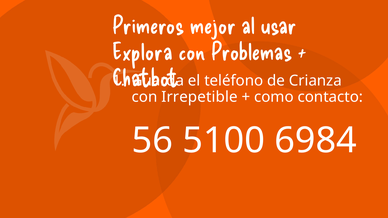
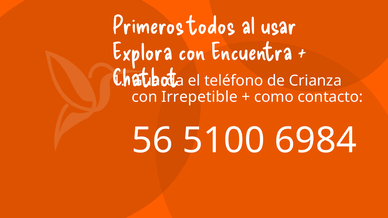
mejor: mejor -> todos
Problemas: Problemas -> Encuentra
